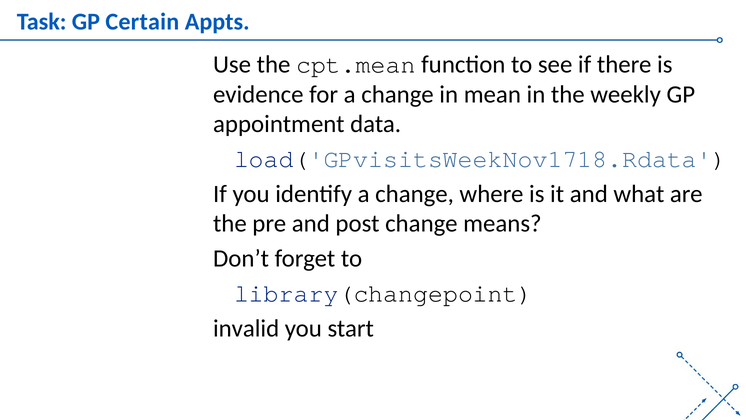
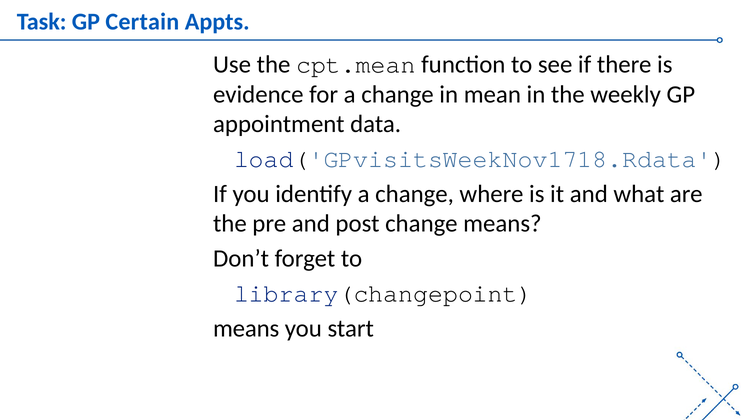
invalid at (246, 328): invalid -> means
